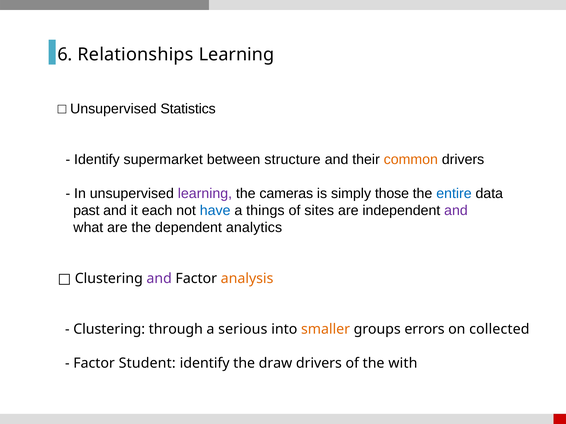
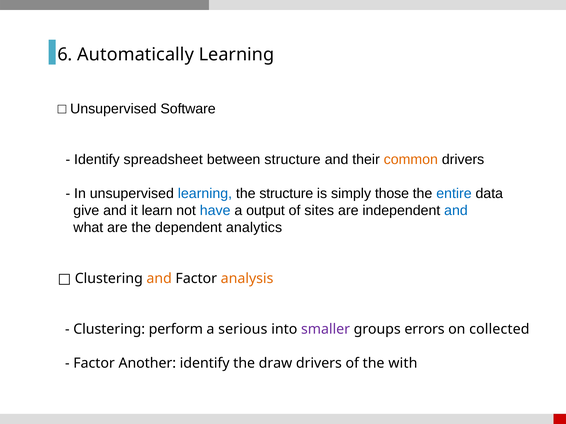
Relationships: Relationships -> Automatically
Statistics: Statistics -> Software
supermarket: supermarket -> spreadsheet
learning at (205, 194) colour: purple -> blue
the cameras: cameras -> structure
past: past -> give
each: each -> learn
things: things -> output
and at (456, 211) colour: purple -> blue
and at (159, 279) colour: purple -> orange
through: through -> perform
smaller colour: orange -> purple
Student: Student -> Another
